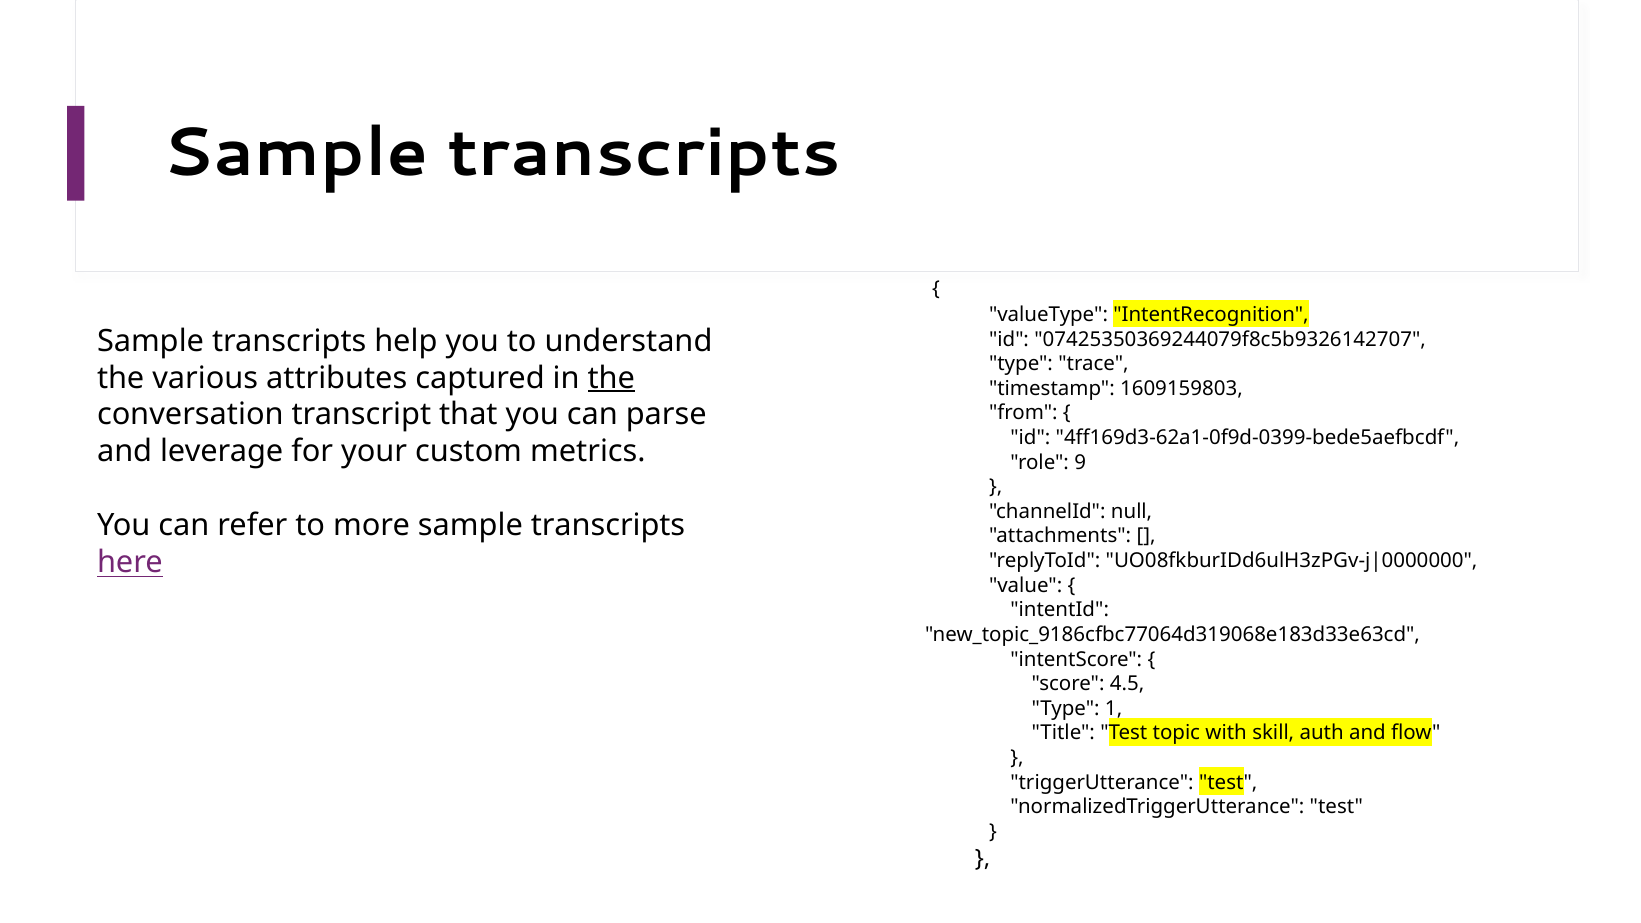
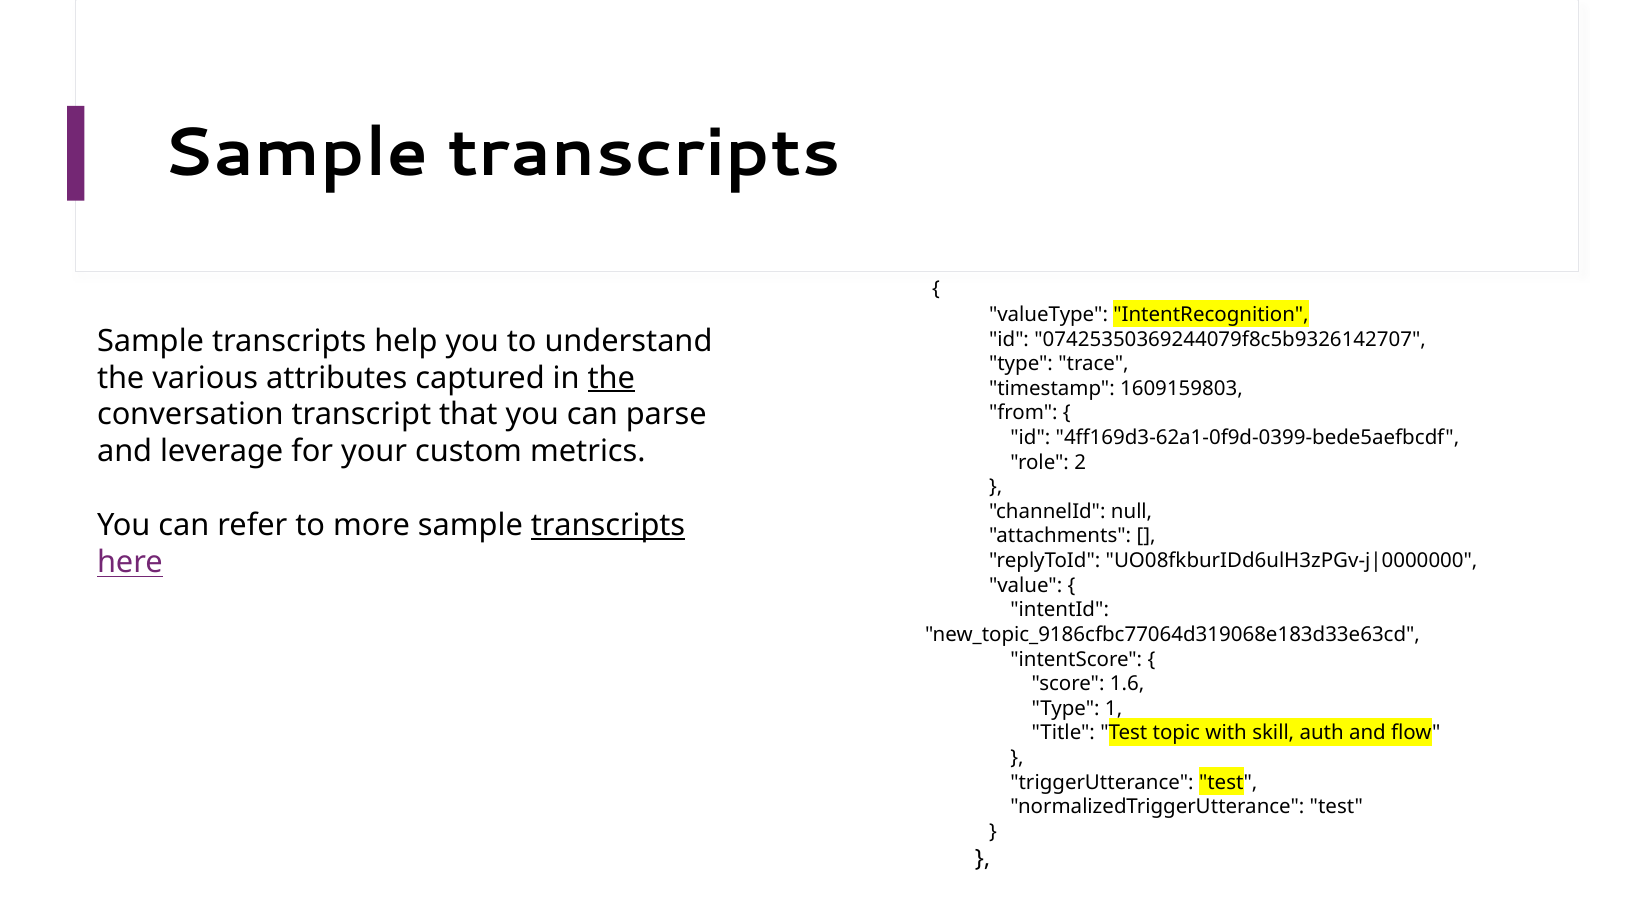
9: 9 -> 2
transcripts at (608, 526) underline: none -> present
4.5: 4.5 -> 1.6
